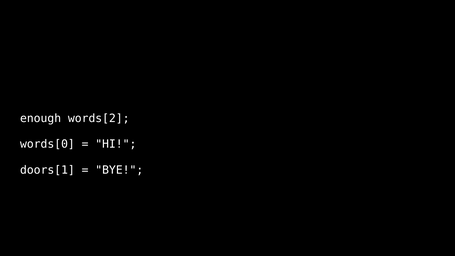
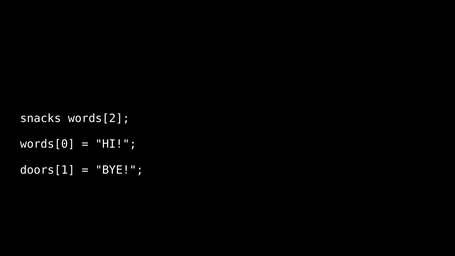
enough: enough -> snacks
